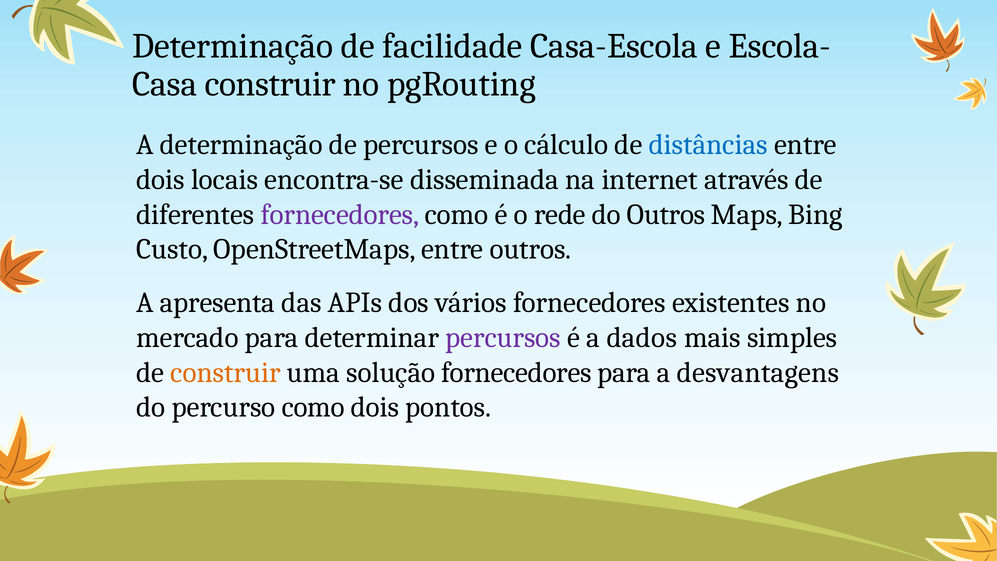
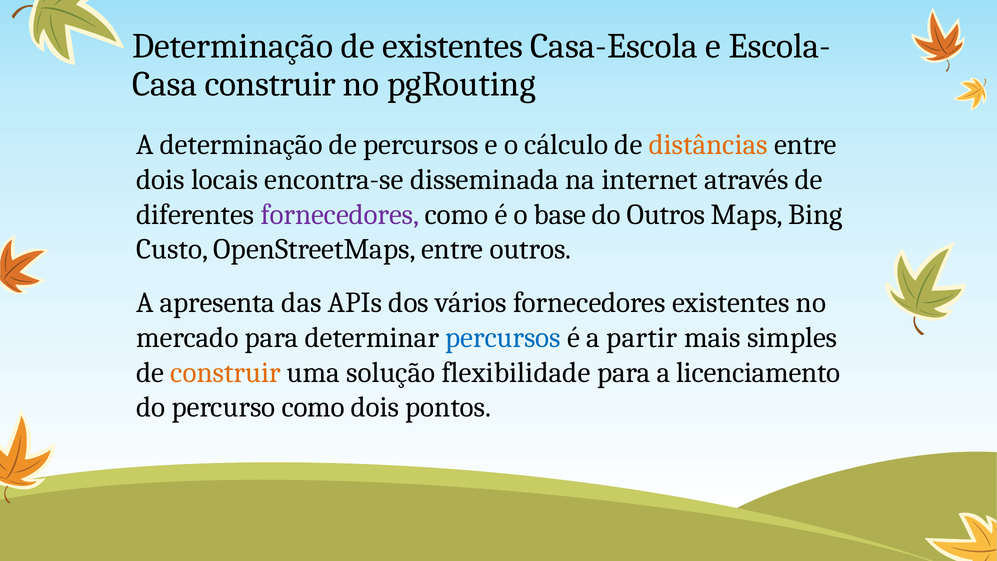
de facilidade: facilidade -> existentes
distâncias colour: blue -> orange
rede: rede -> base
percursos at (503, 338) colour: purple -> blue
dados: dados -> partir
solução fornecedores: fornecedores -> flexibilidade
desvantagens: desvantagens -> licenciamento
